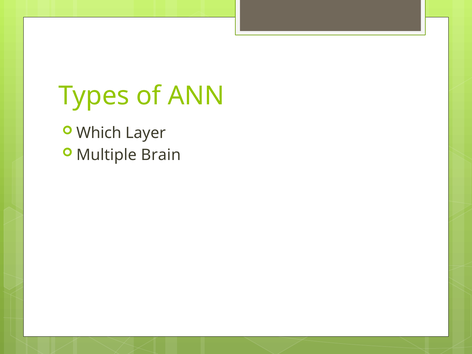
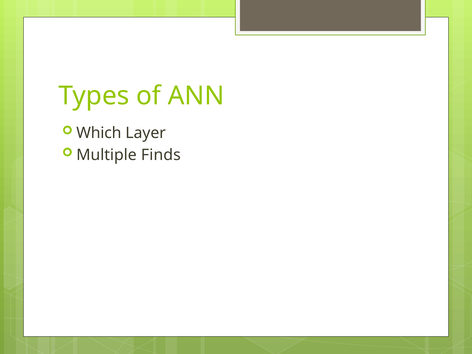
Brain: Brain -> Finds
